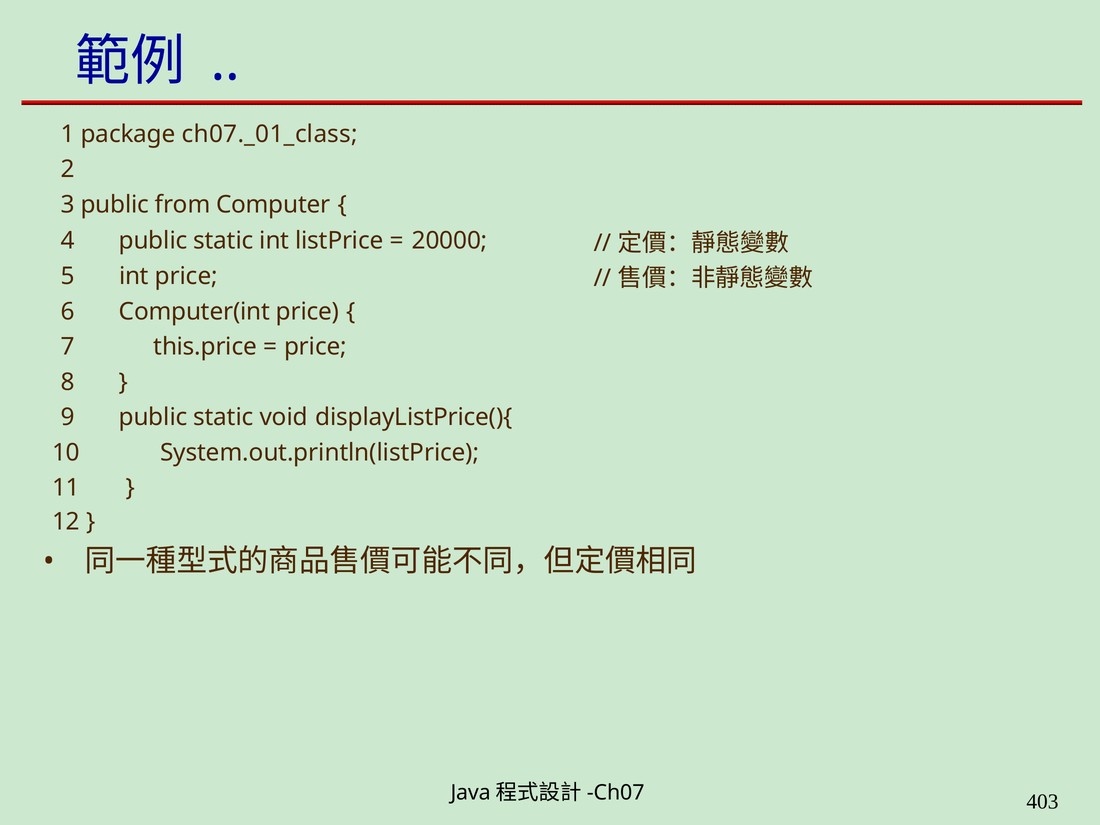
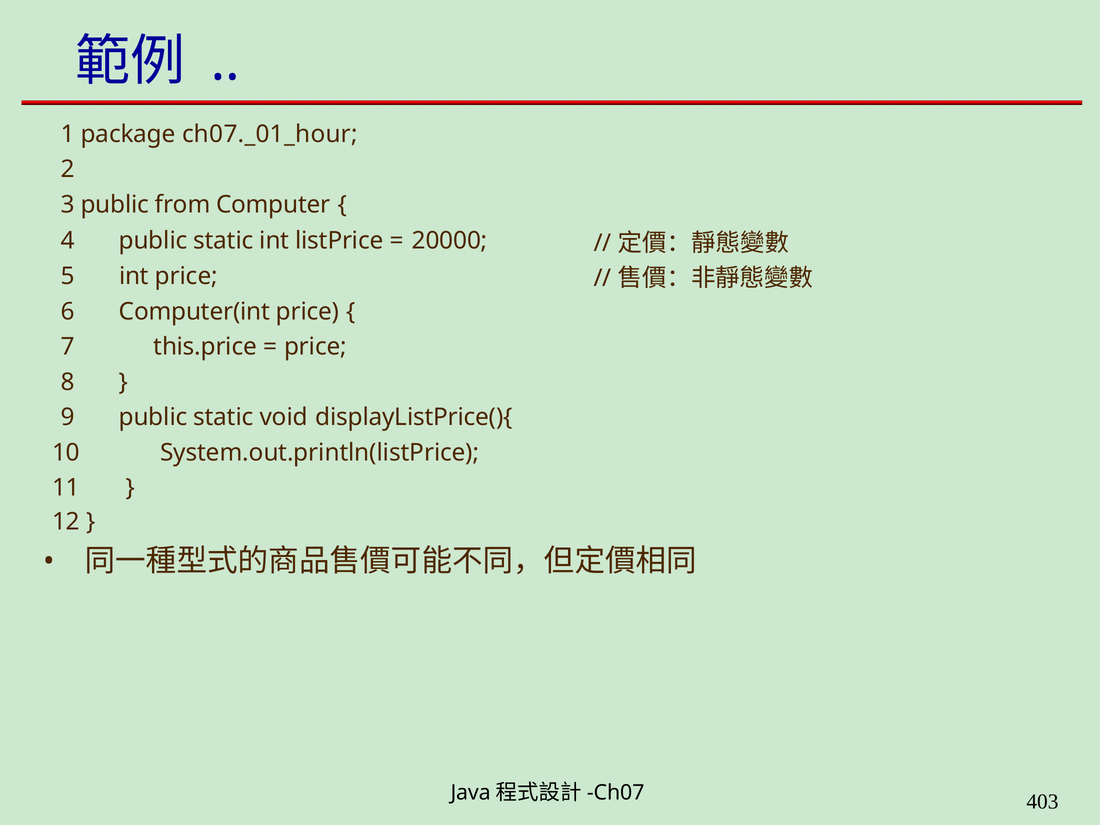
ch07._01_class: ch07._01_class -> ch07._01_hour
